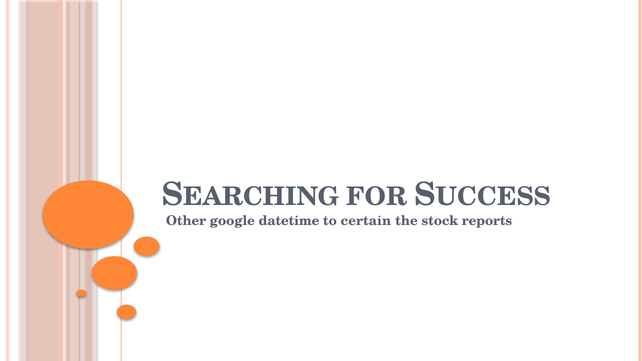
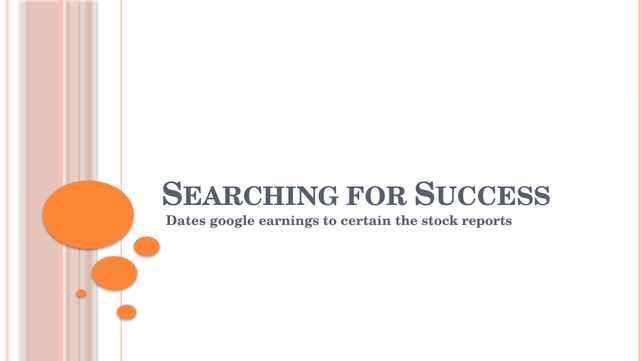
Other: Other -> Dates
datetime: datetime -> earnings
